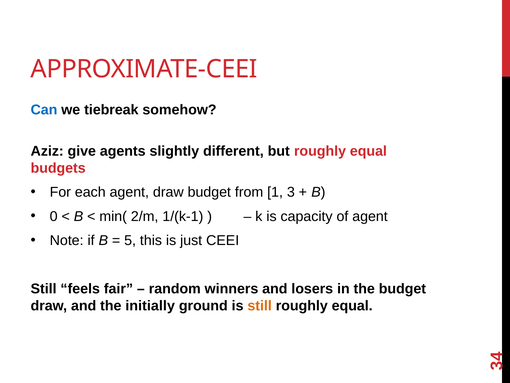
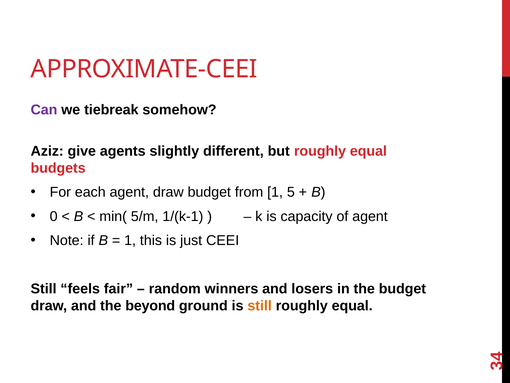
Can colour: blue -> purple
1 3: 3 -> 5
2/m: 2/m -> 5/m
5 at (130, 240): 5 -> 1
initially: initially -> beyond
